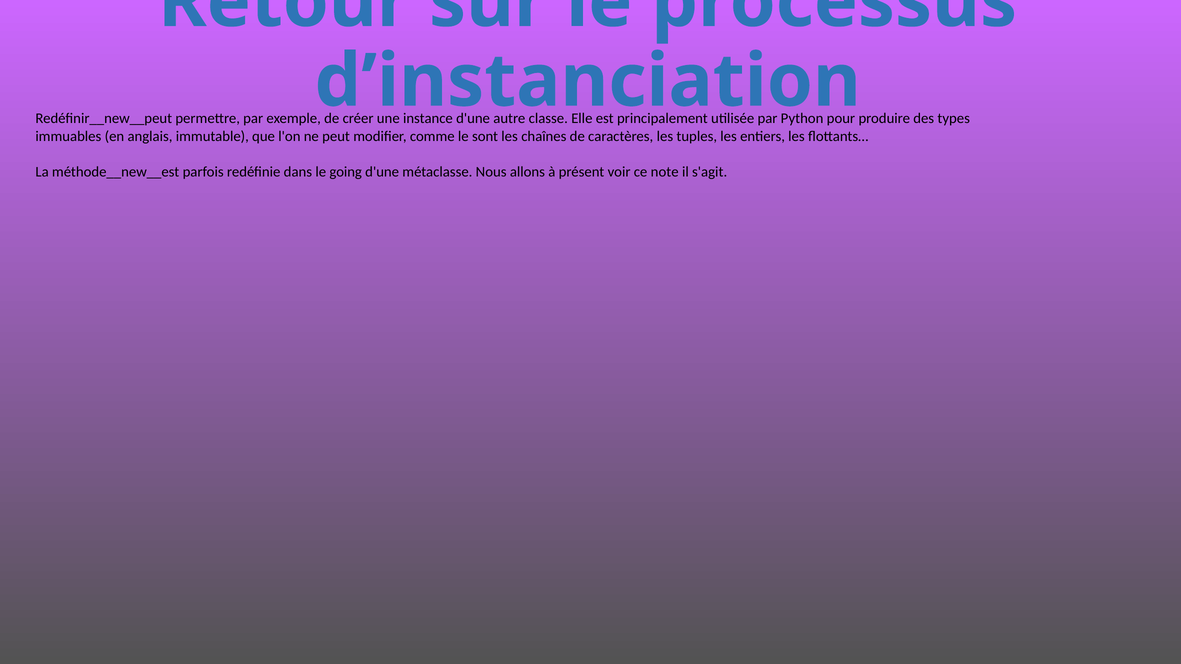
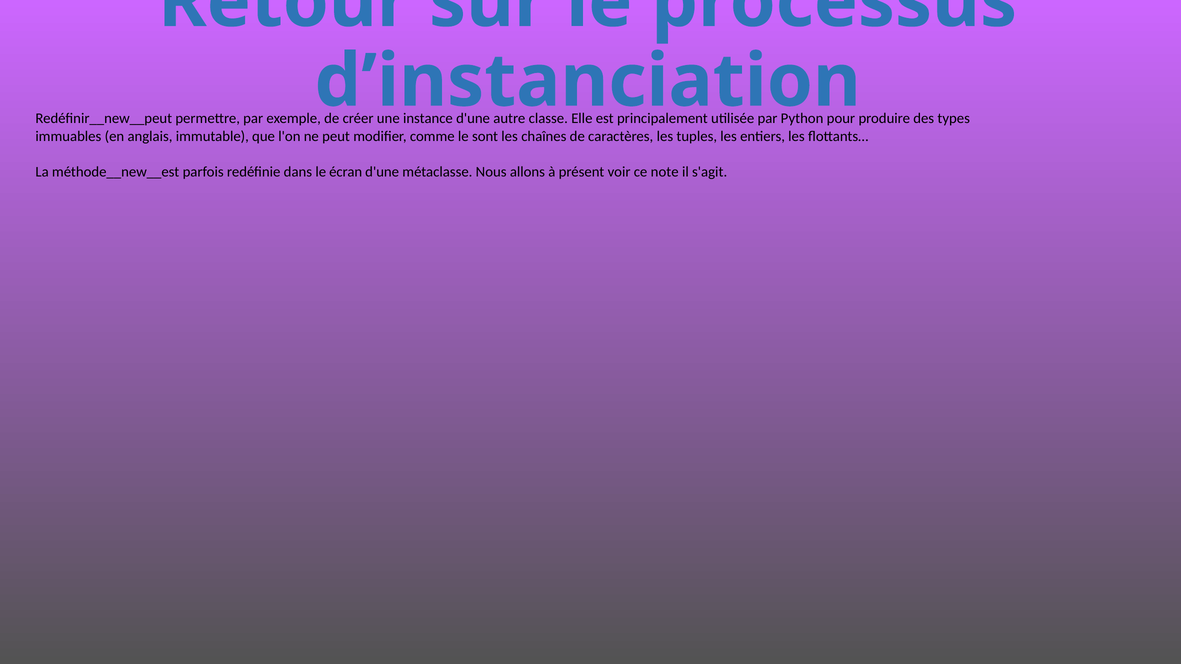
going: going -> écran
